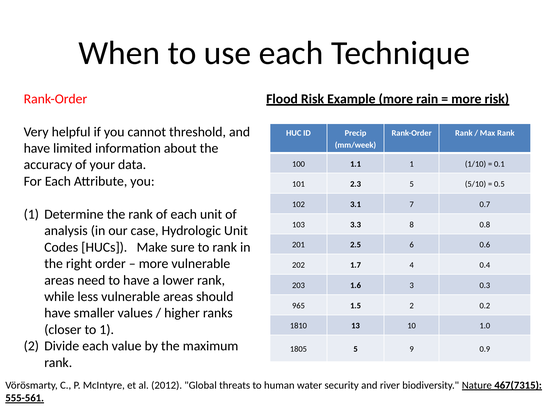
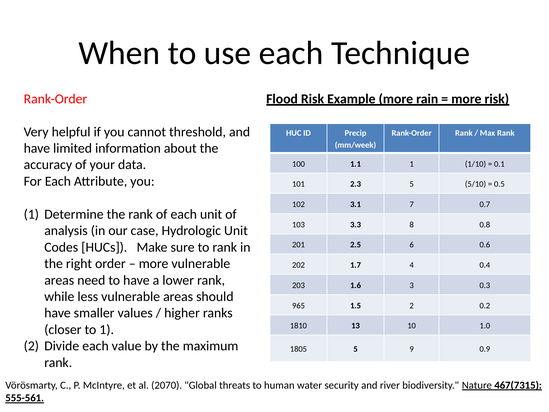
2012: 2012 -> 2070
